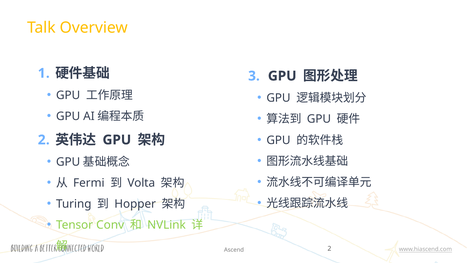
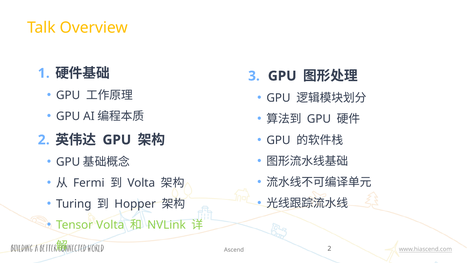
Tensor Conv: Conv -> Volta
